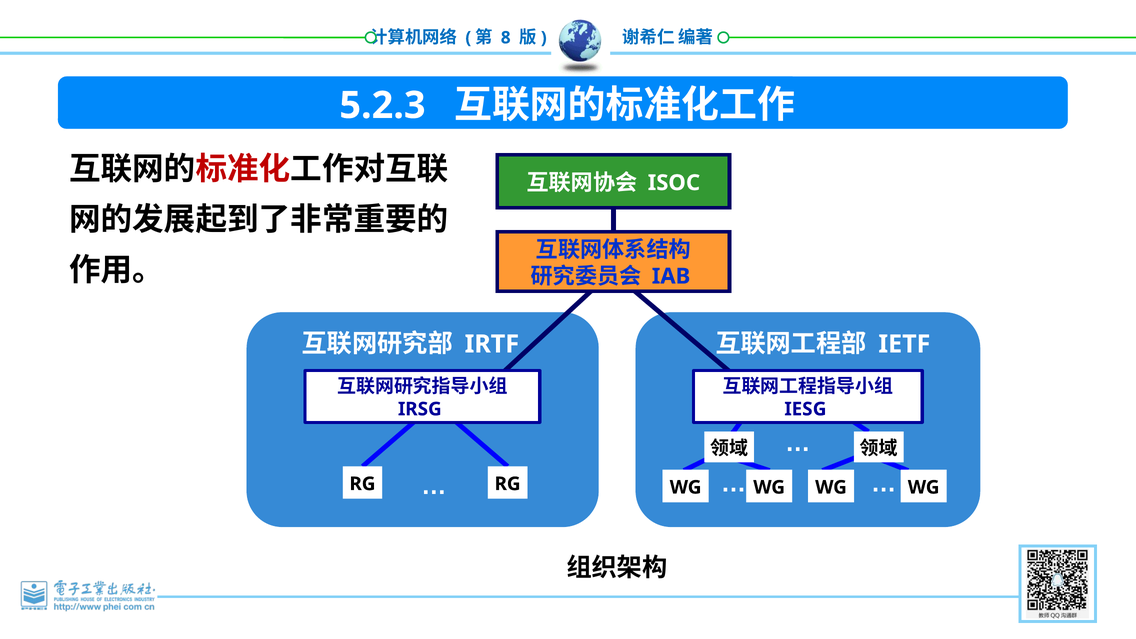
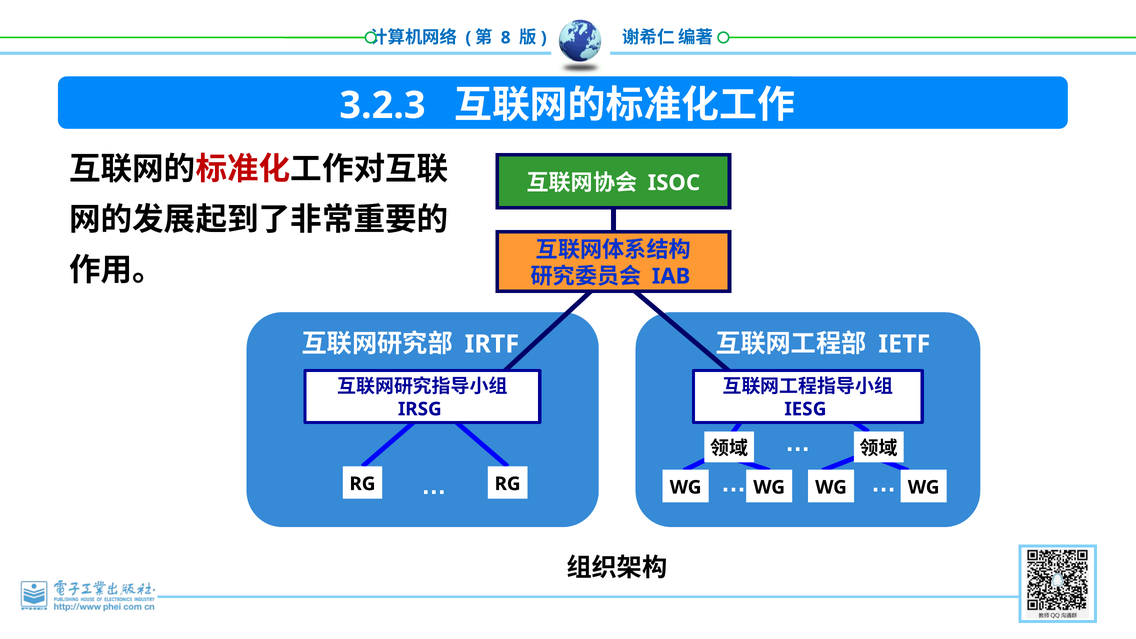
5.2.3: 5.2.3 -> 3.2.3
